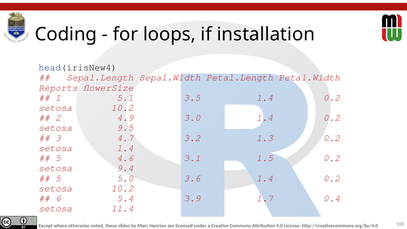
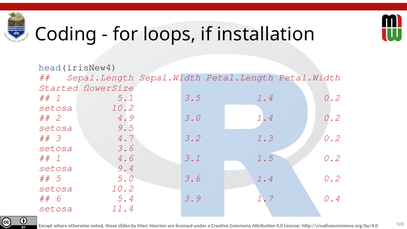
Reports: Reports -> Started
setosa 1.4: 1.4 -> 3.6
5 at (58, 158): 5 -> 1
